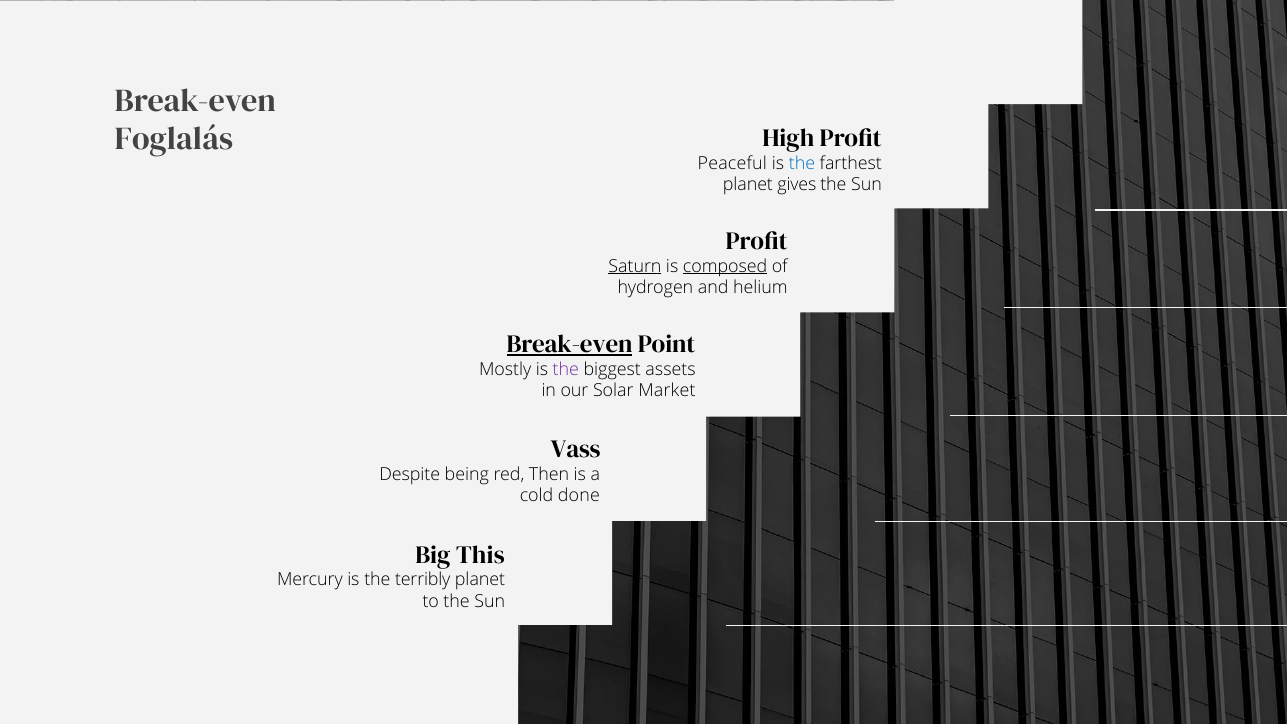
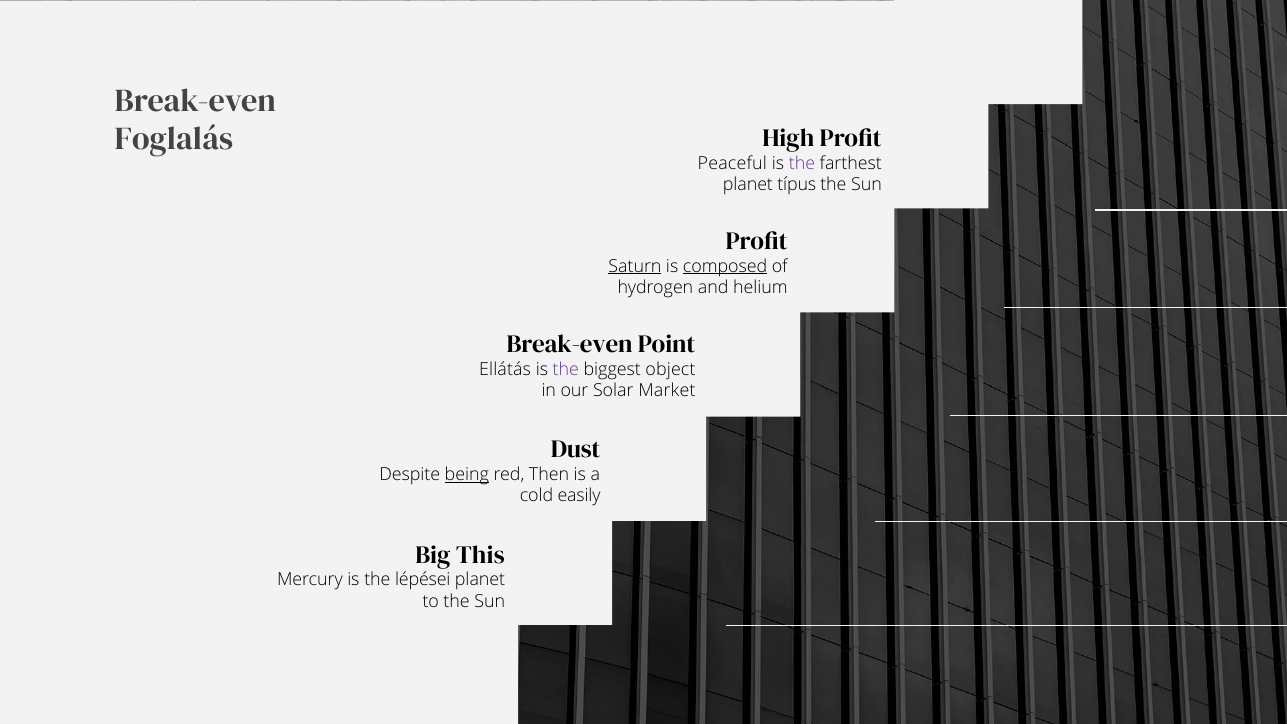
the at (802, 163) colour: blue -> purple
gives: gives -> típus
Break-even at (570, 344) underline: present -> none
Mostly: Mostly -> Ellátás
assets: assets -> object
Vass: Vass -> Dust
being underline: none -> present
done: done -> easily
terribly: terribly -> lépései
